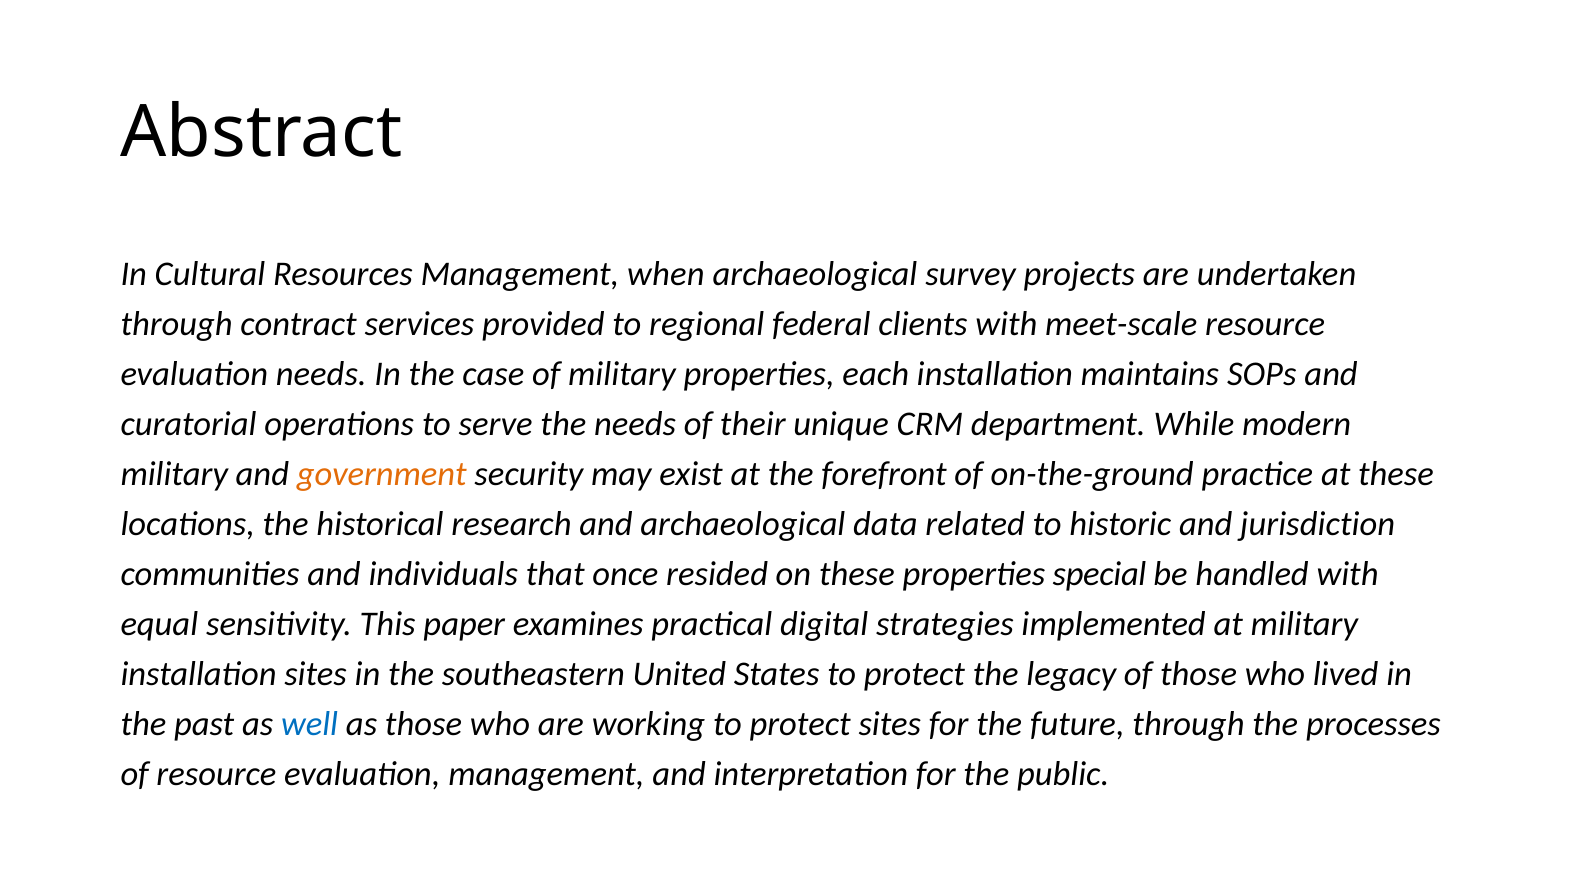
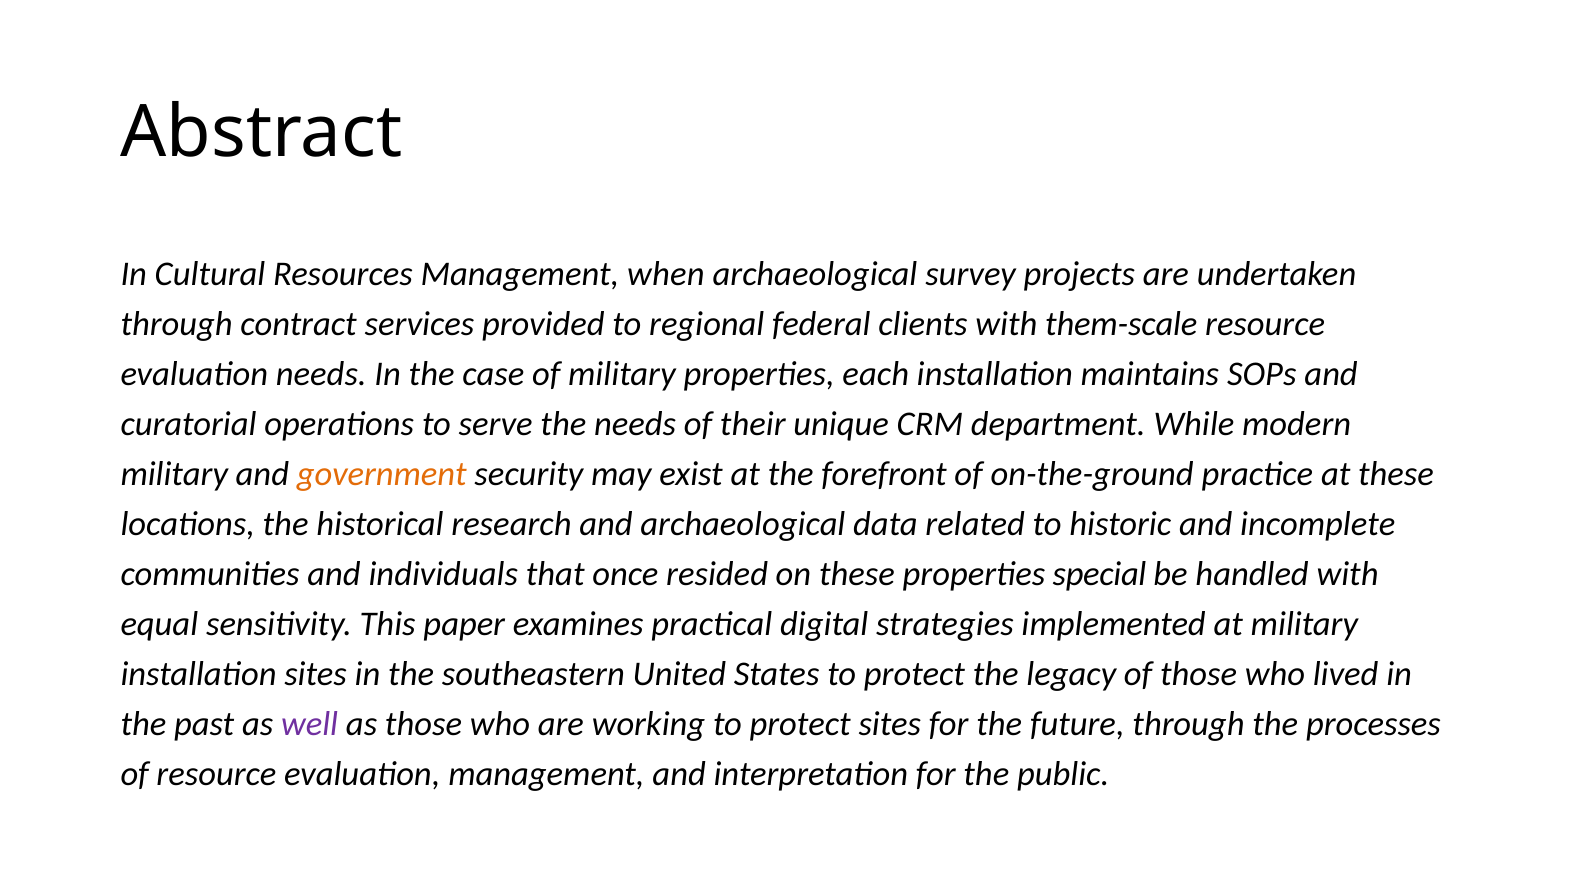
meet-scale: meet-scale -> them-scale
jurisdiction: jurisdiction -> incomplete
well colour: blue -> purple
